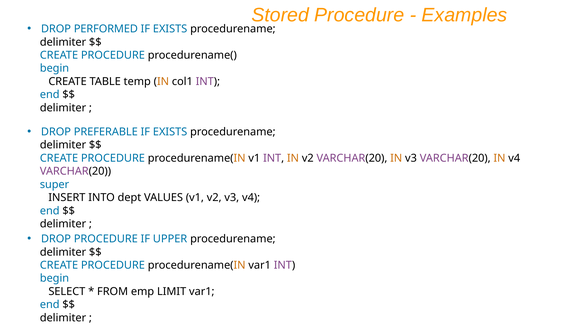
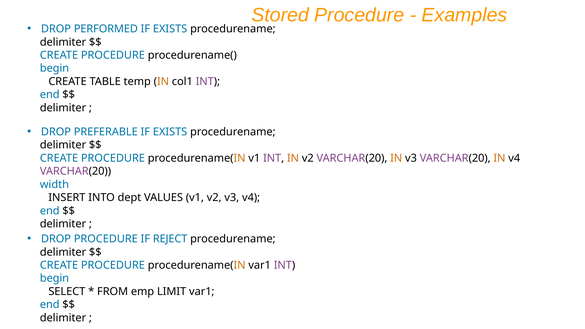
super: super -> width
UPPER: UPPER -> REJECT
